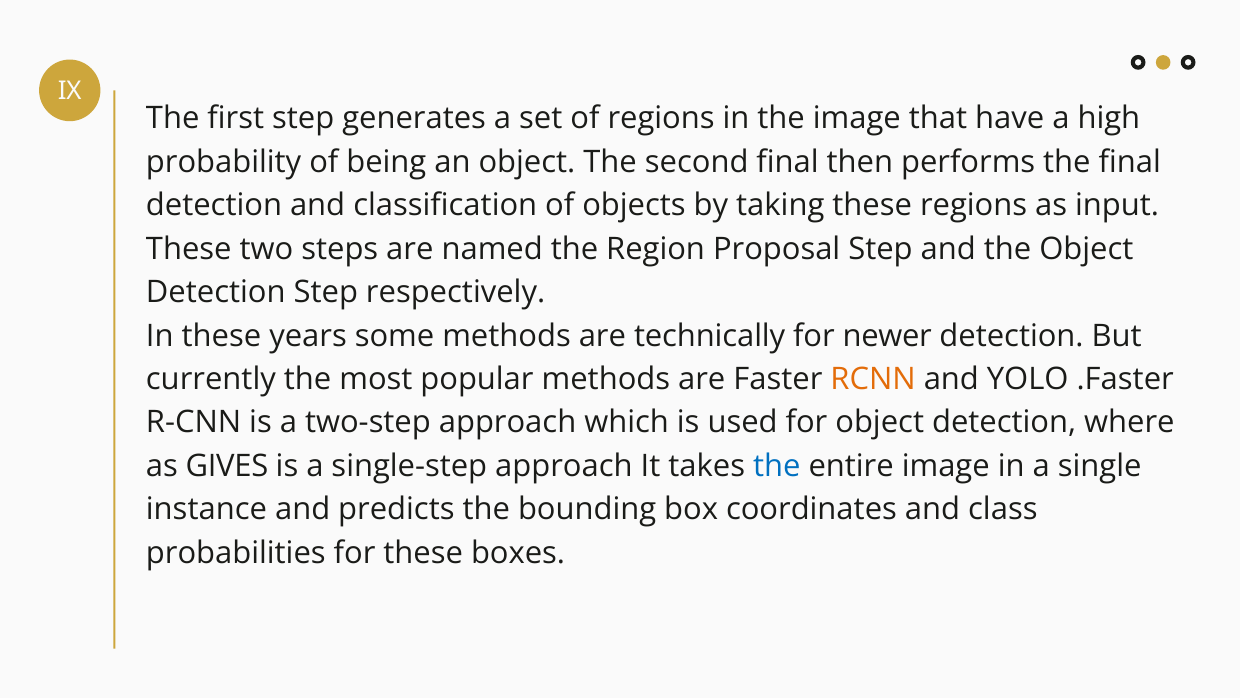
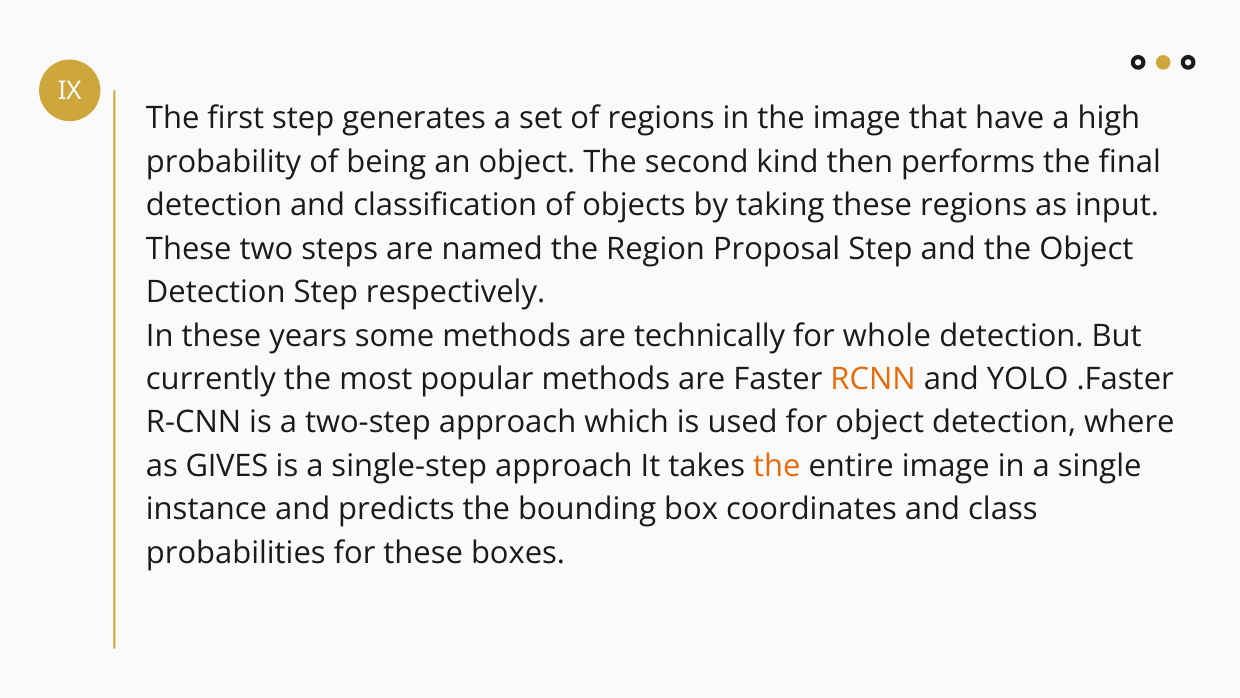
second final: final -> kind
newer: newer -> whole
the at (777, 466) colour: blue -> orange
